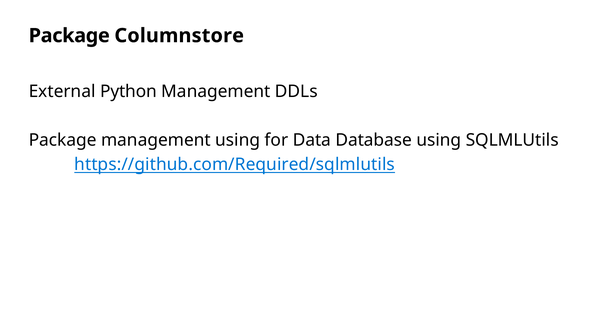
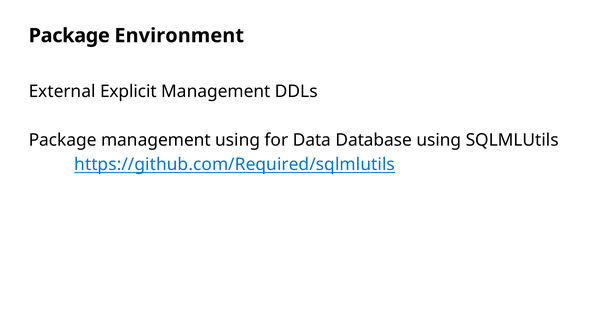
Columnstore: Columnstore -> Environment
Python: Python -> Explicit
